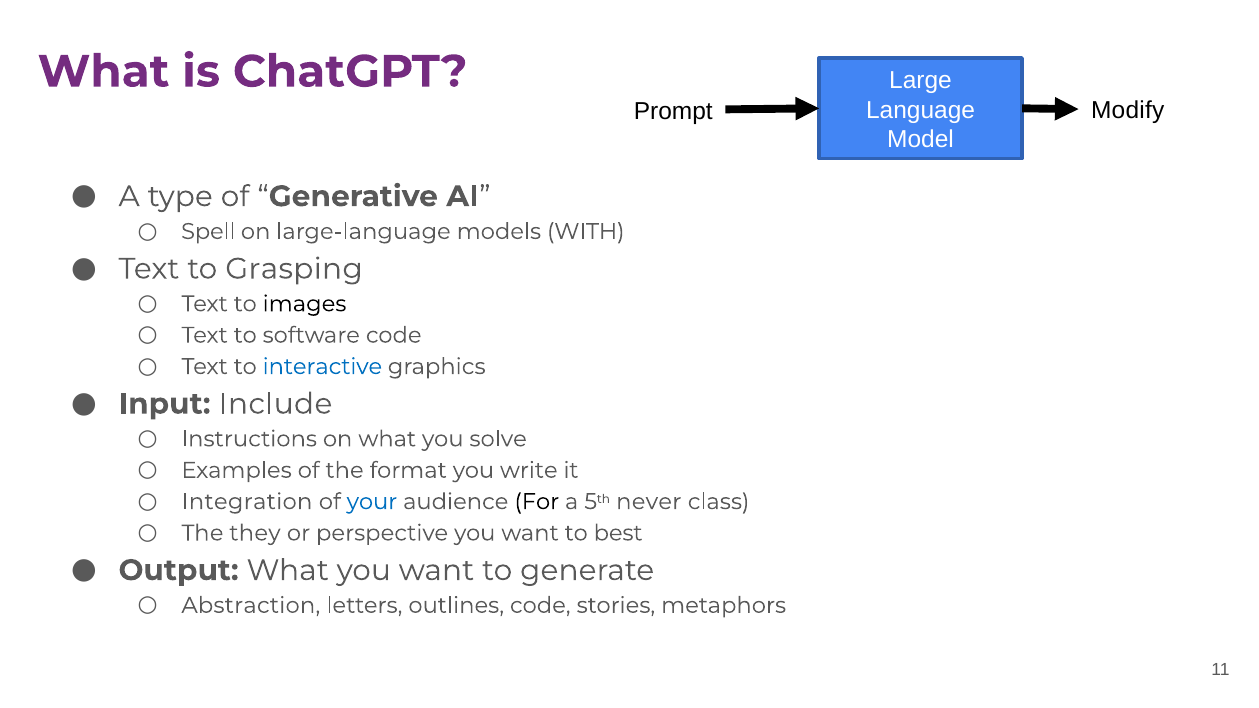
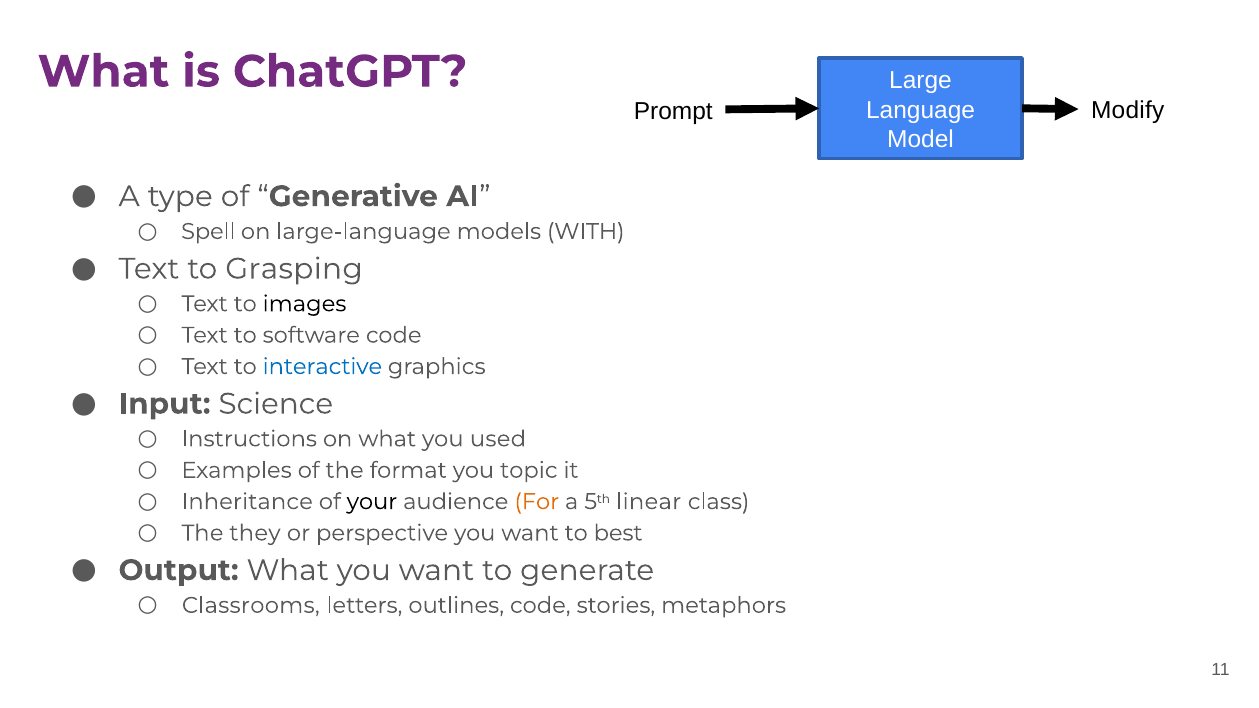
Include: Include -> Science
solve: solve -> used
write: write -> topic
Integration: Integration -> Inheritance
your colour: blue -> black
For colour: black -> orange
never: never -> linear
Abstraction: Abstraction -> Classrooms
